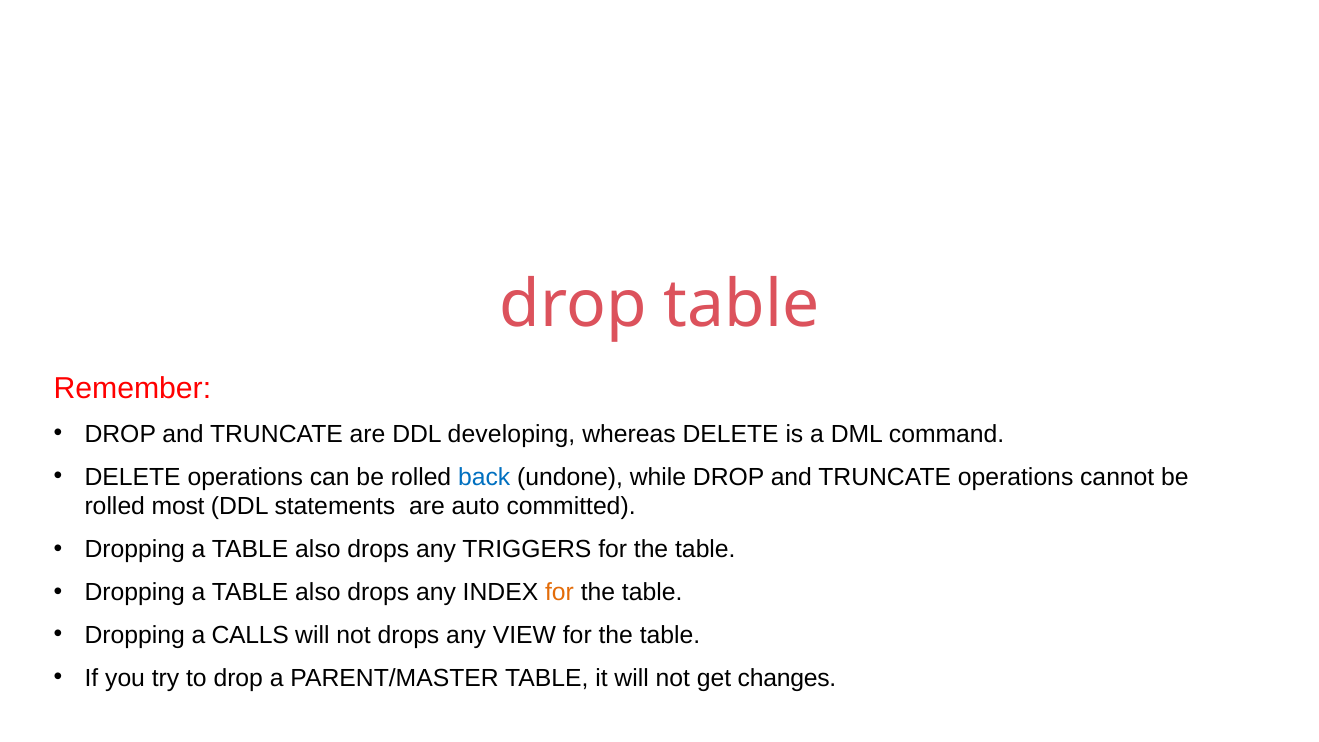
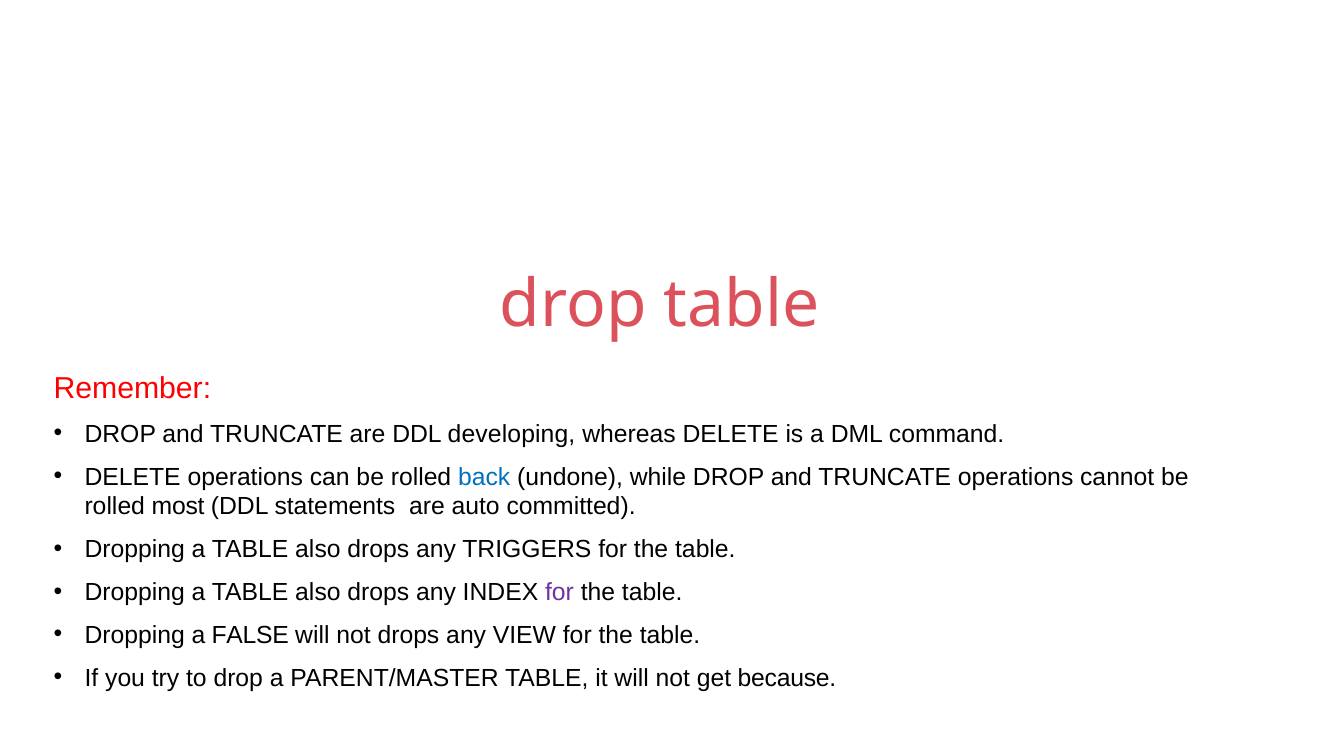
for at (559, 592) colour: orange -> purple
CALLS: CALLS -> FALSE
changes: changes -> because
